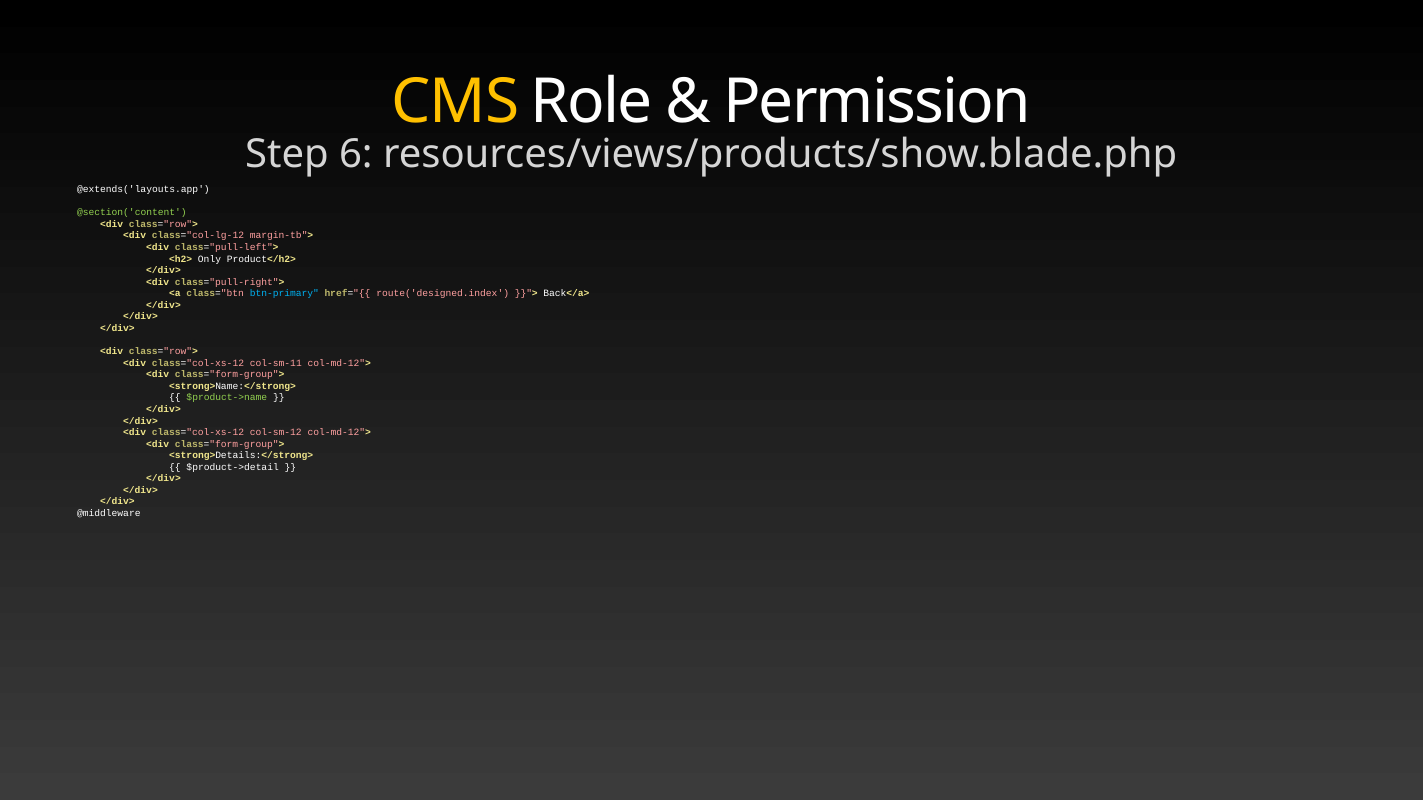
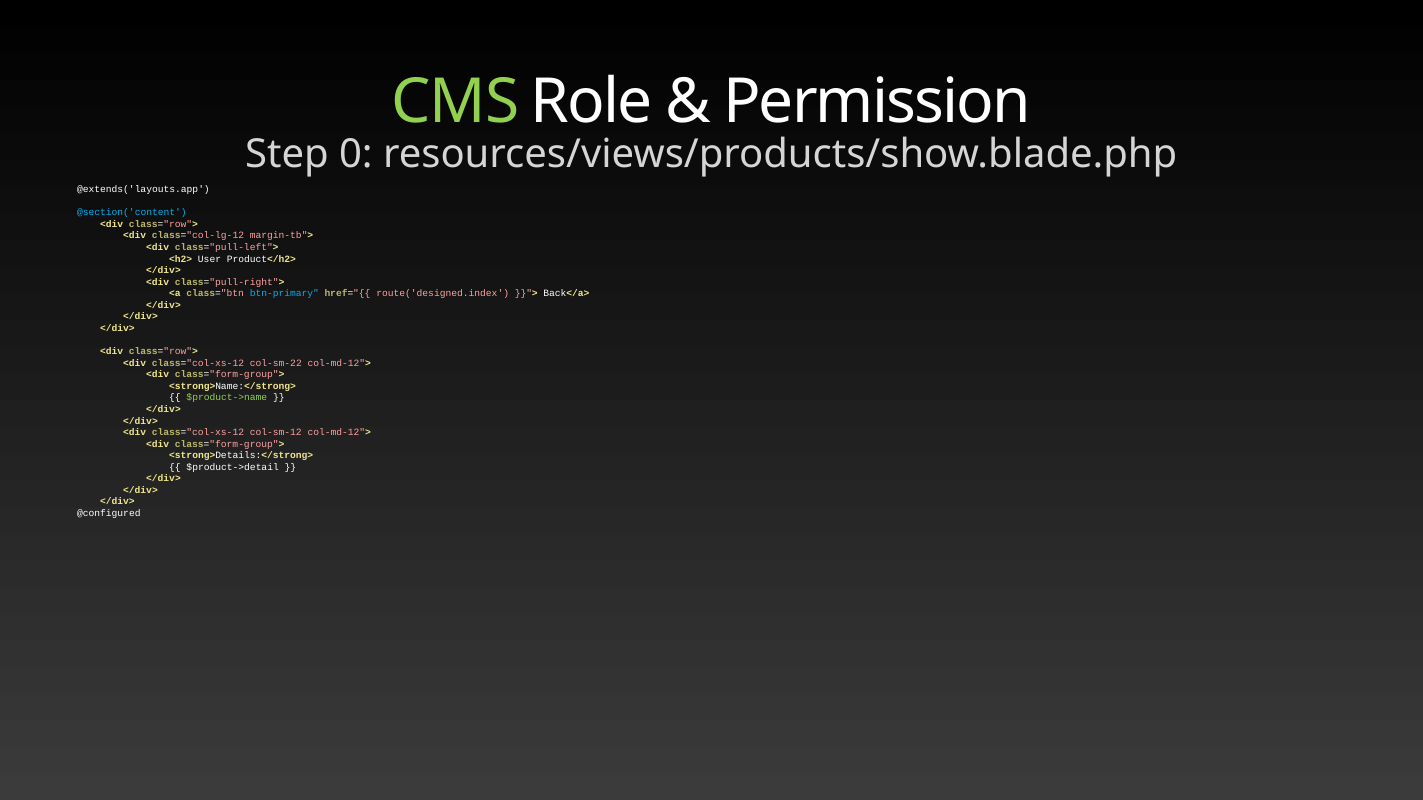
CMS colour: yellow -> light green
6: 6 -> 0
@section('content colour: light green -> light blue
Only: Only -> User
col-sm-11: col-sm-11 -> col-sm-22
@middleware: @middleware -> @configured
